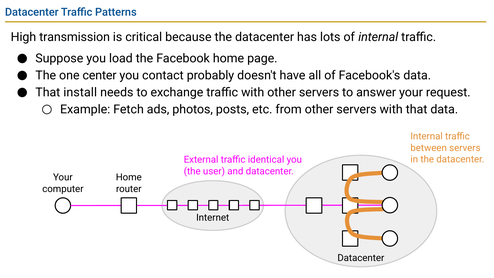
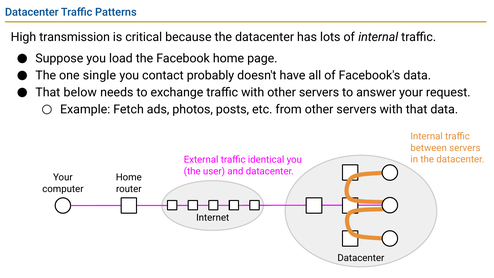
center: center -> single
install: install -> below
